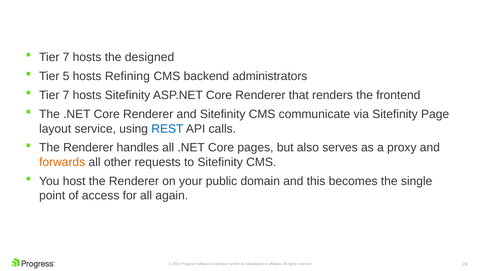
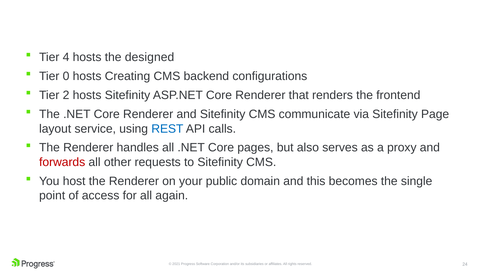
7 at (66, 57): 7 -> 4
5: 5 -> 0
Refining: Refining -> Creating
administrators: administrators -> configurations
7 at (66, 95): 7 -> 2
forwards colour: orange -> red
